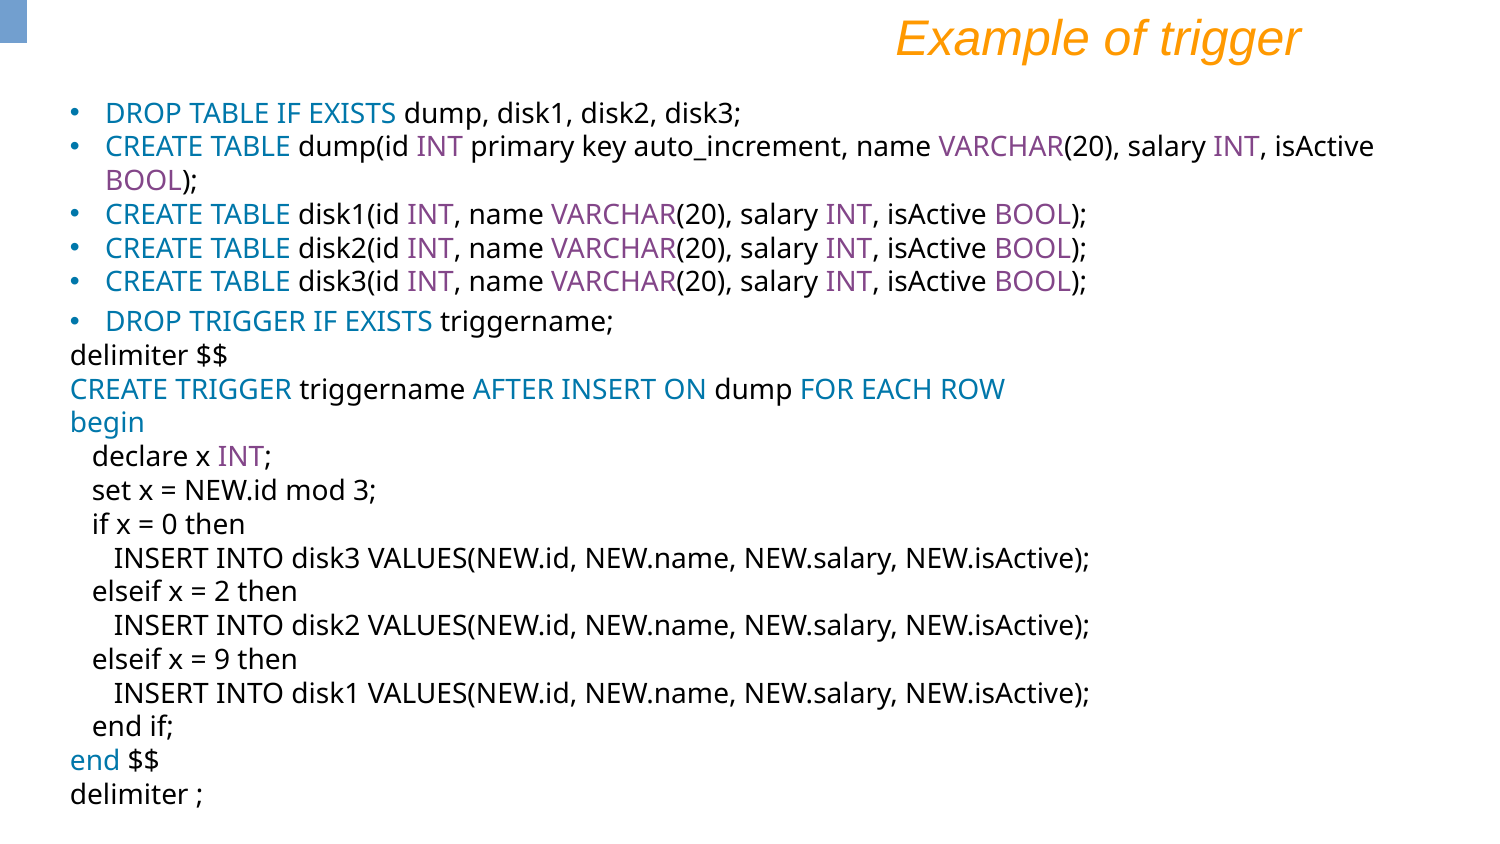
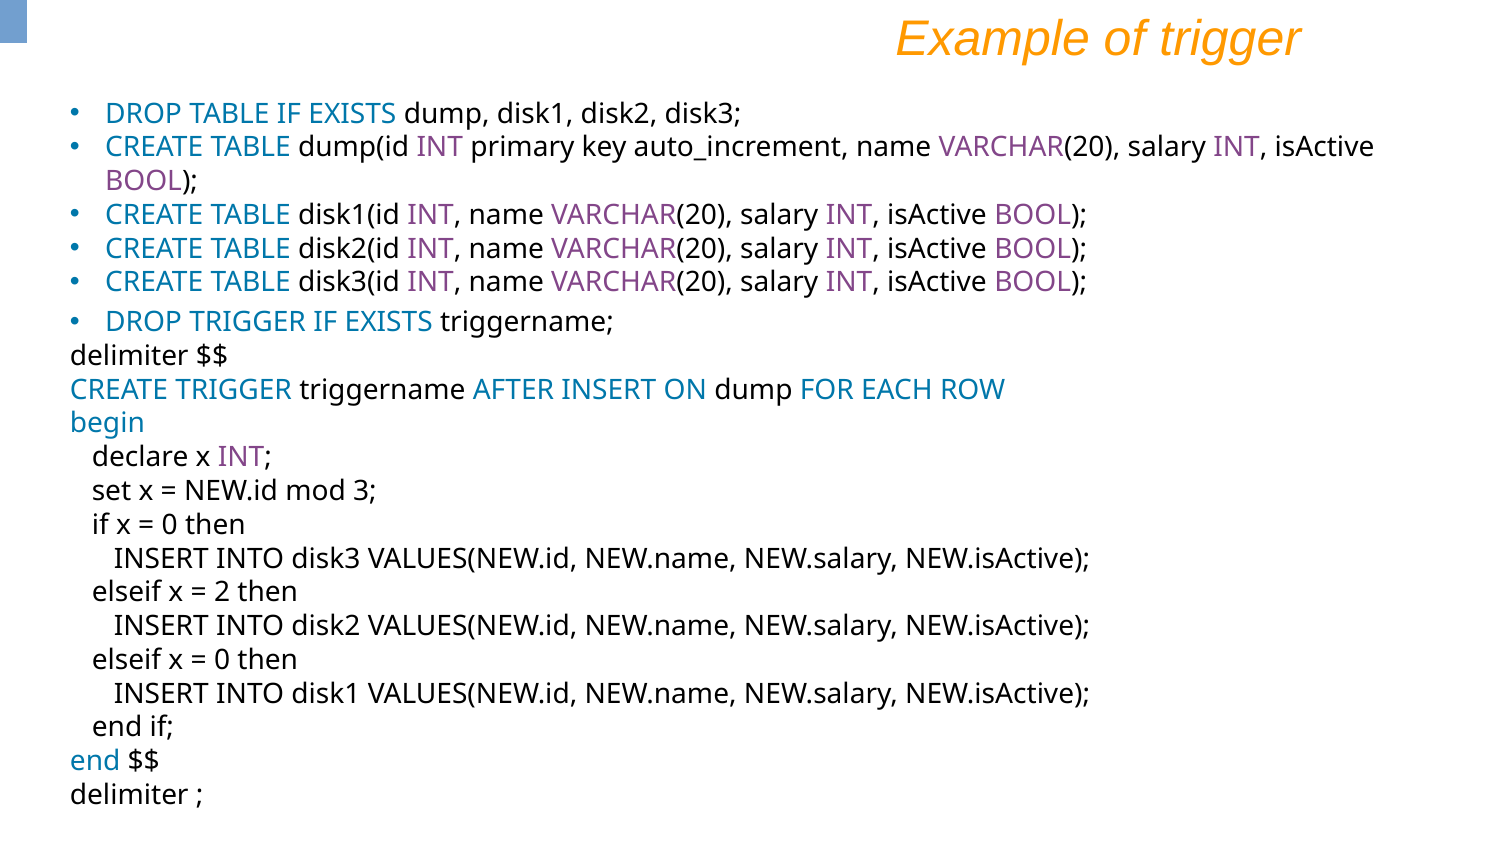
9 at (222, 660): 9 -> 0
